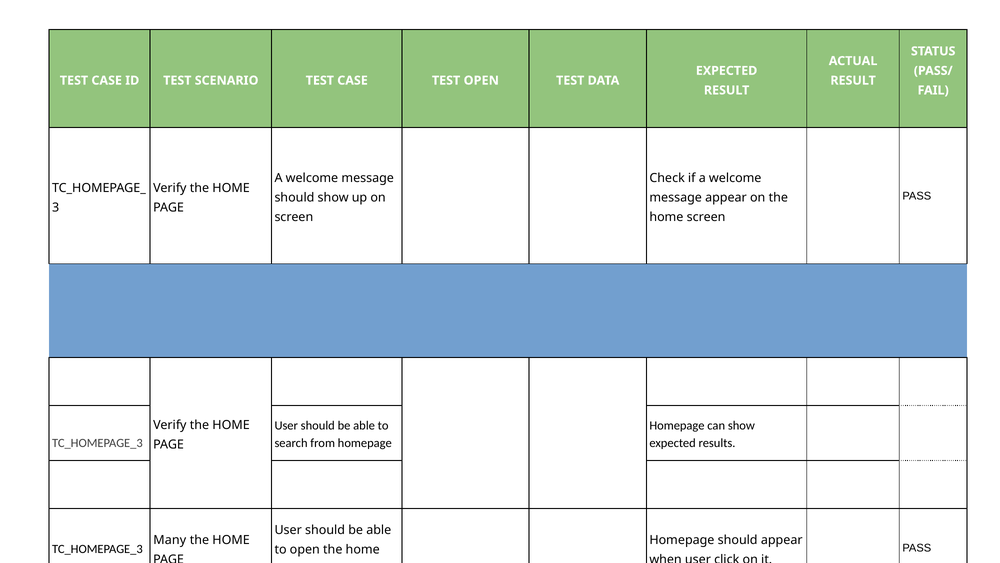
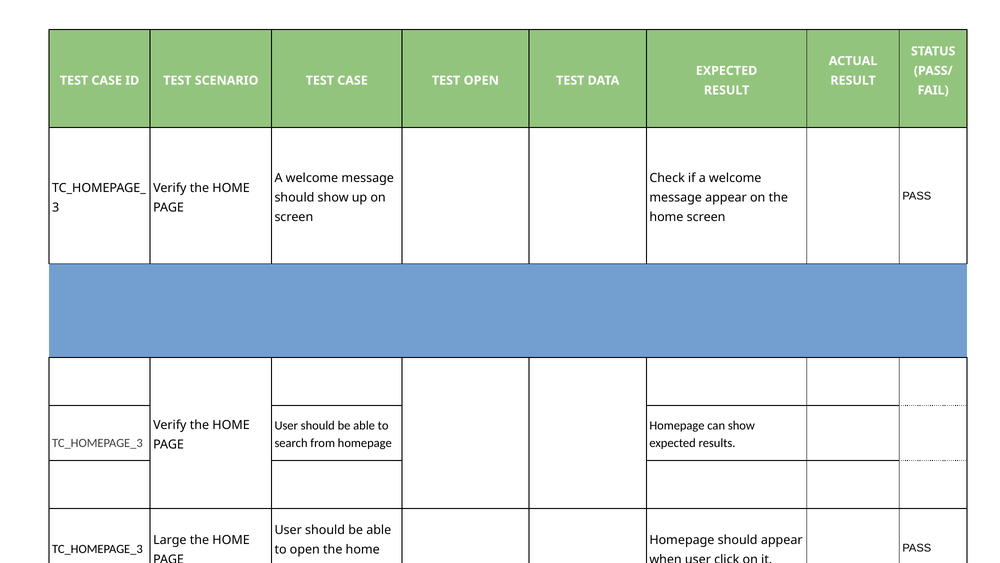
Many: Many -> Large
